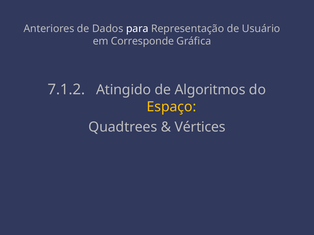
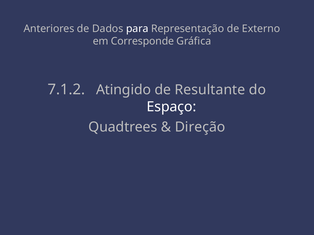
Usuário: Usuário -> Externo
Algoritmos: Algoritmos -> Resultante
Espaço colour: yellow -> white
Vértices: Vértices -> Direção
